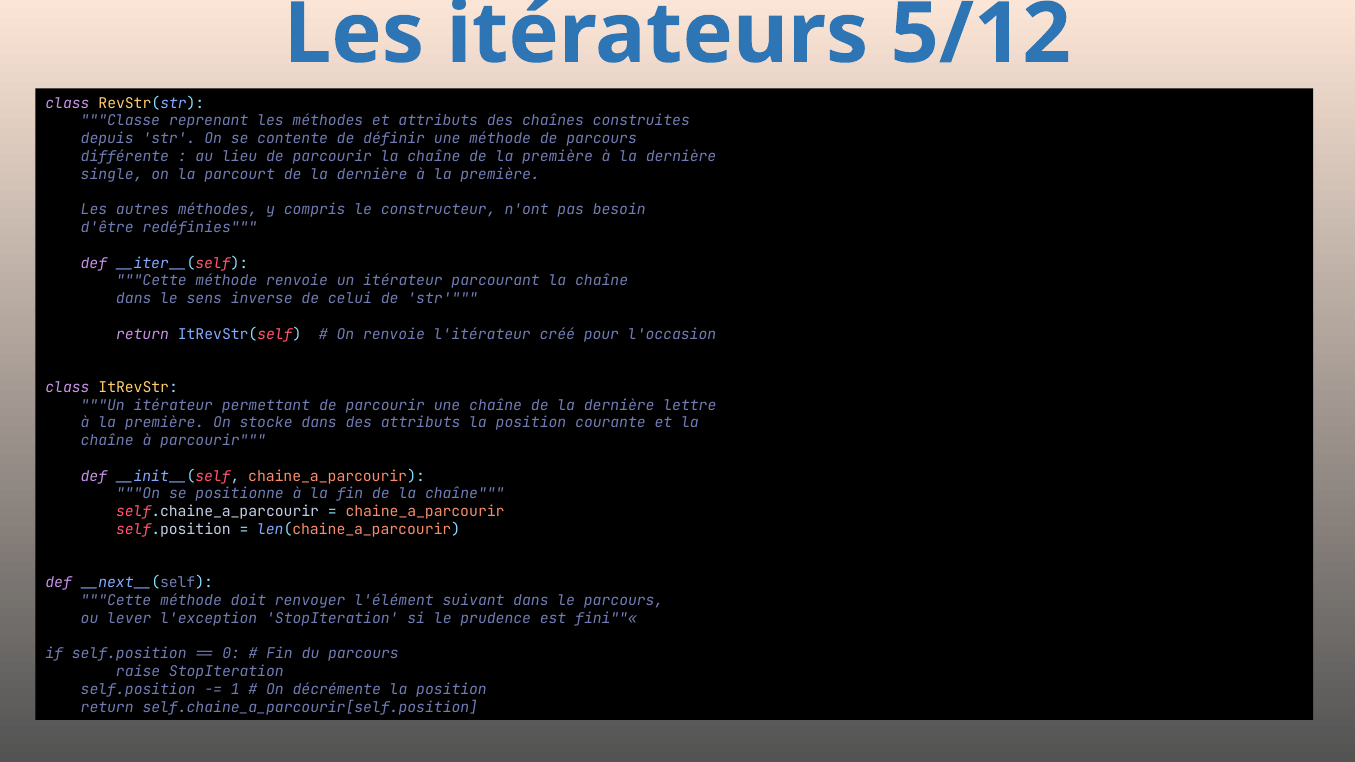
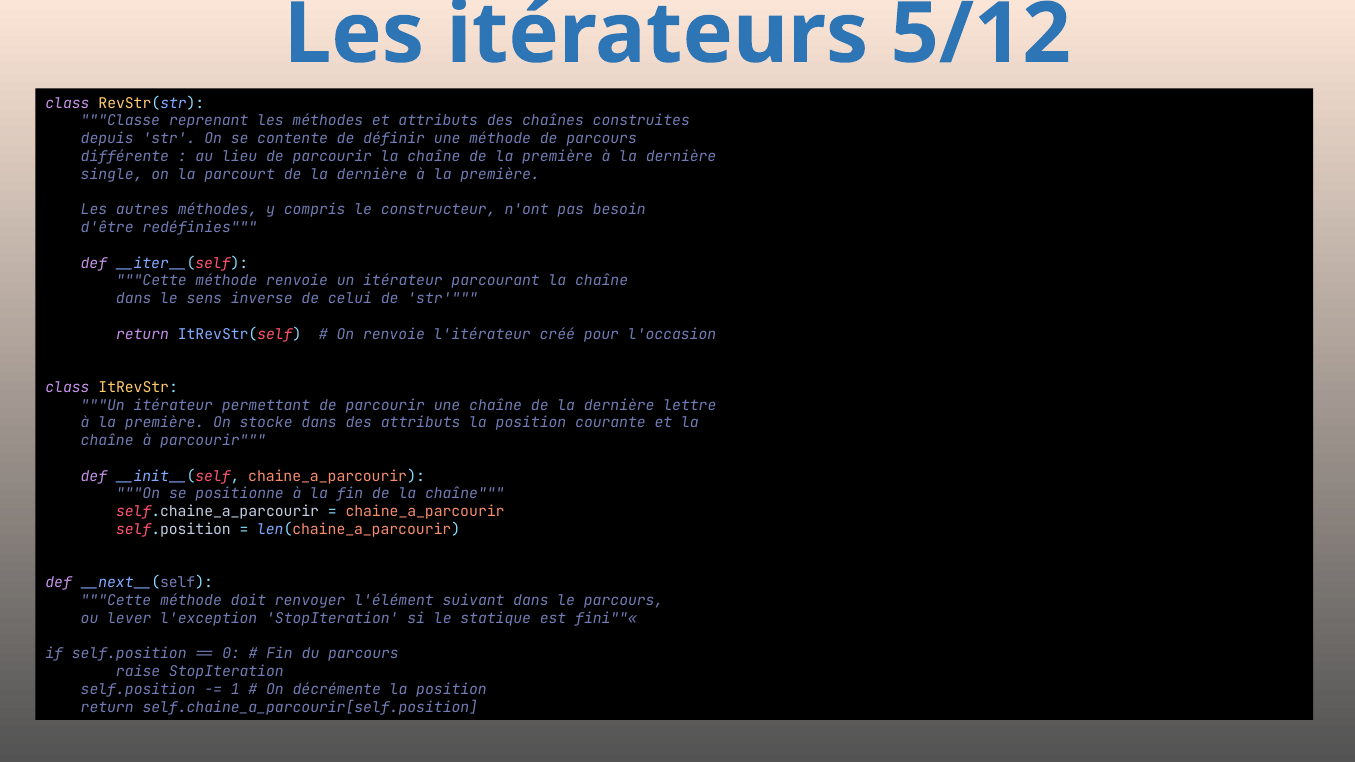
prudence: prudence -> statique
